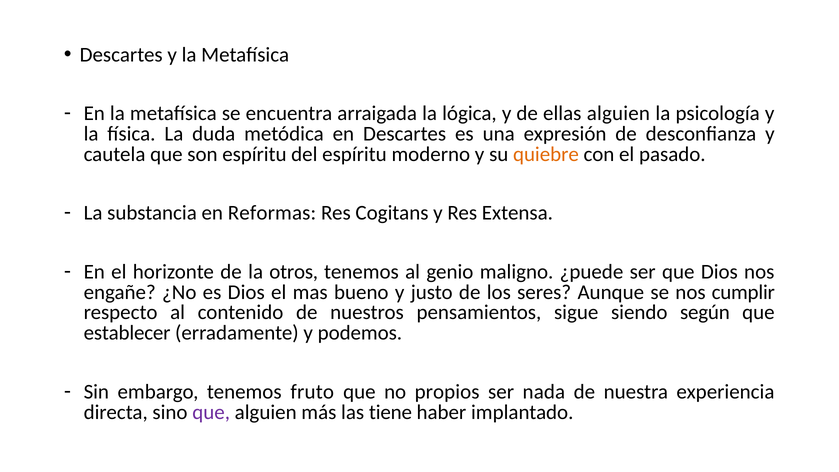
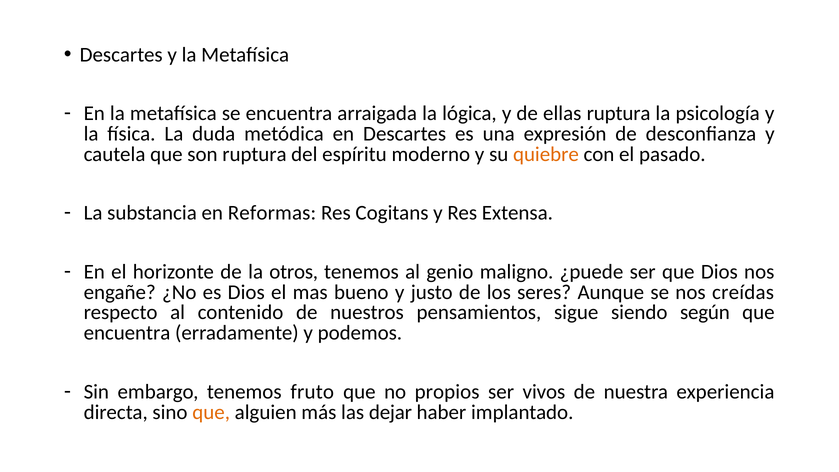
ellas alguien: alguien -> ruptura
son espíritu: espíritu -> ruptura
cumplir: cumplir -> creídas
establecer at (127, 333): establecer -> encuentra
nada: nada -> vivos
que at (211, 412) colour: purple -> orange
tiene: tiene -> dejar
